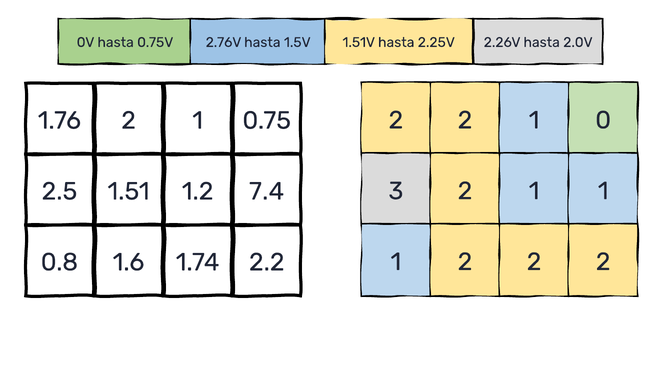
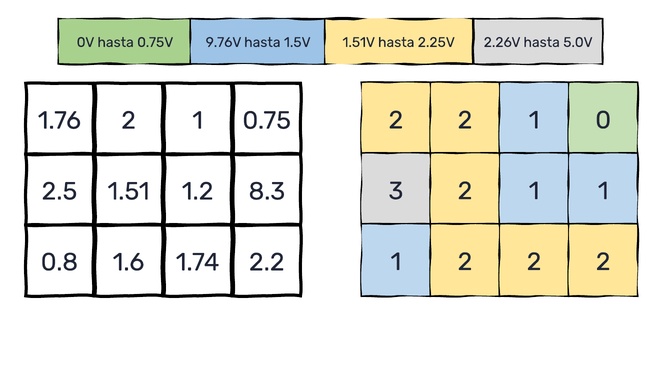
2.76V: 2.76V -> 9.76V
2.0V: 2.0V -> 5.0V
7.4: 7.4 -> 8.3
